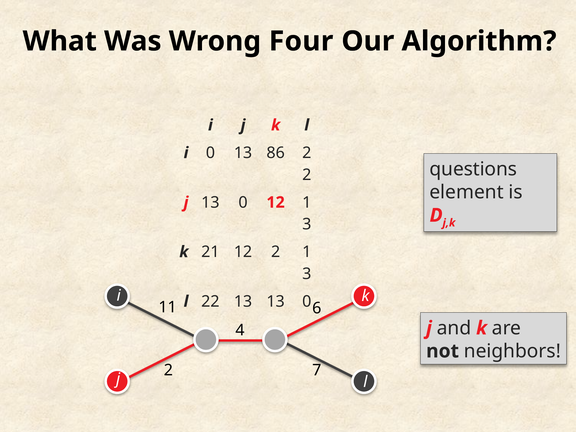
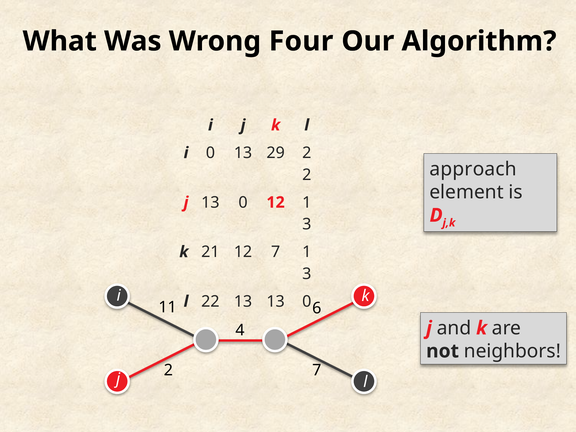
86: 86 -> 29
questions: questions -> approach
12 2: 2 -> 7
